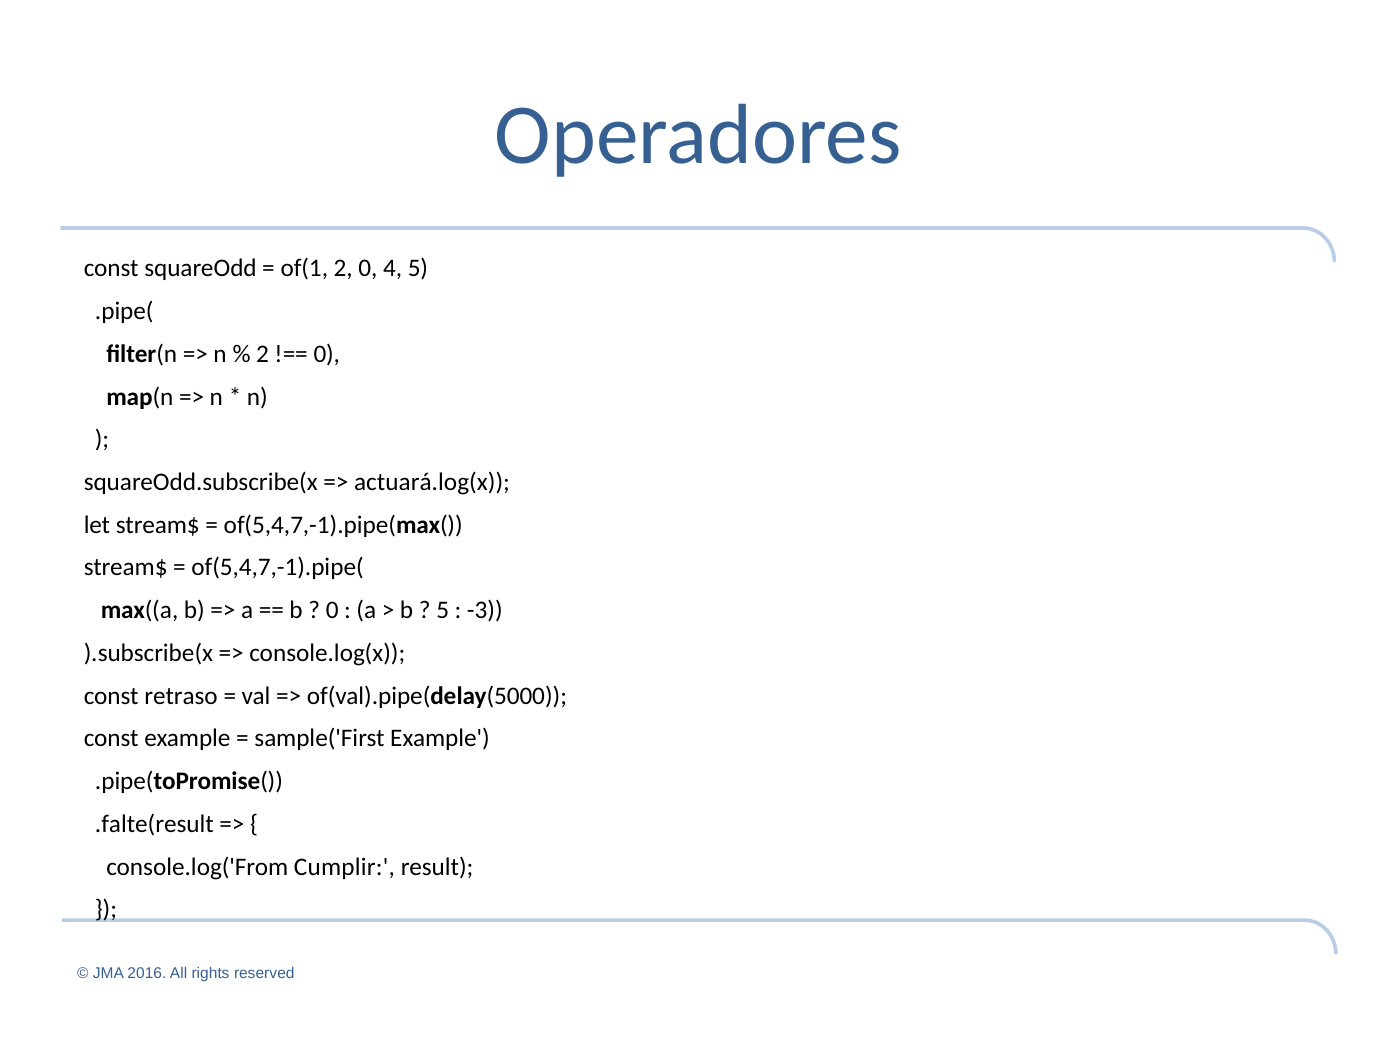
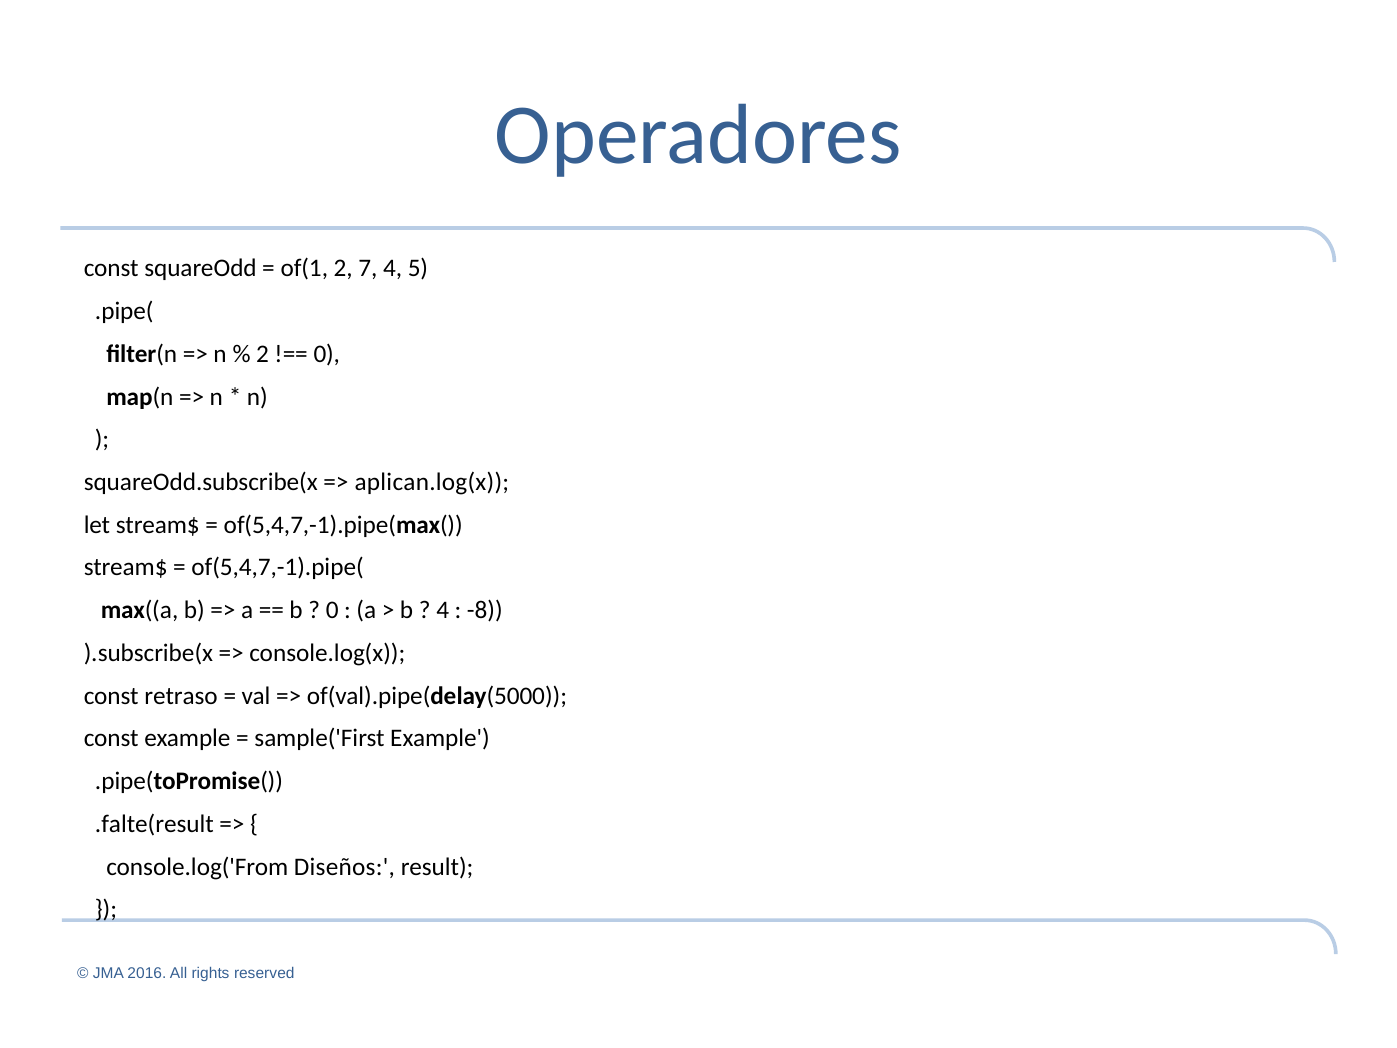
2 0: 0 -> 7
actuará.log(x: actuará.log(x -> aplican.log(x
5 at (443, 610): 5 -> 4
-3: -3 -> -8
Cumplir: Cumplir -> Diseños
